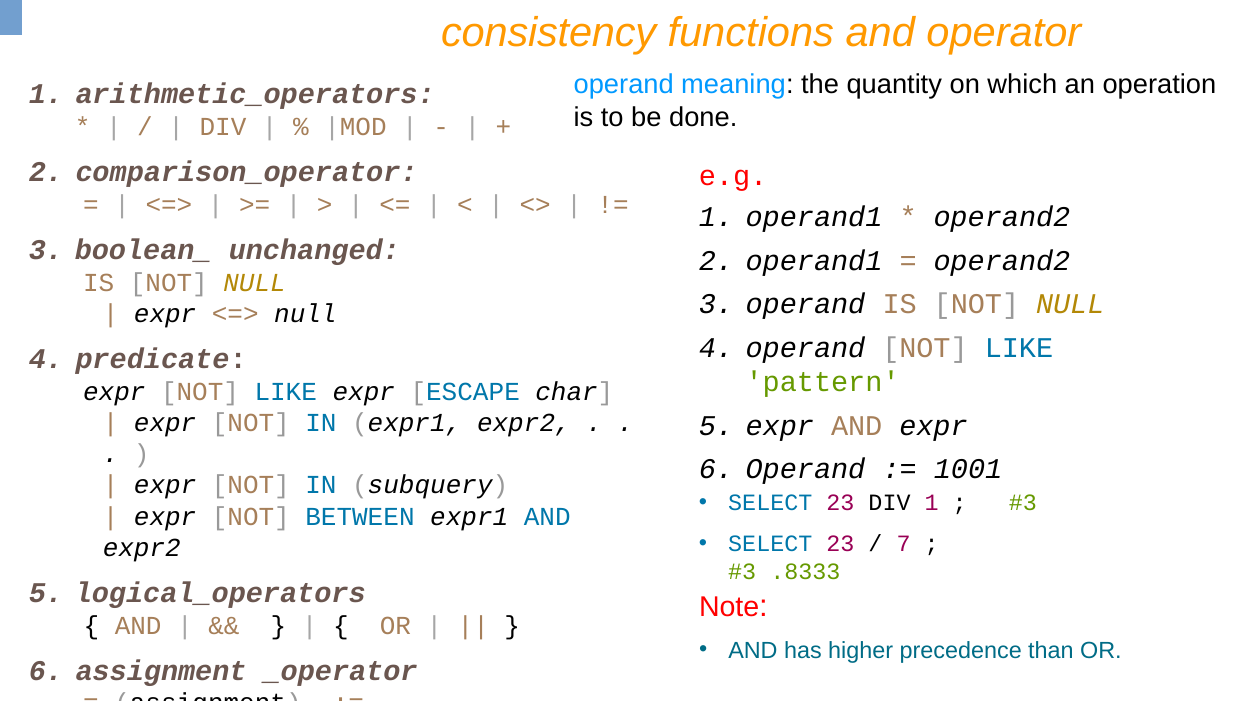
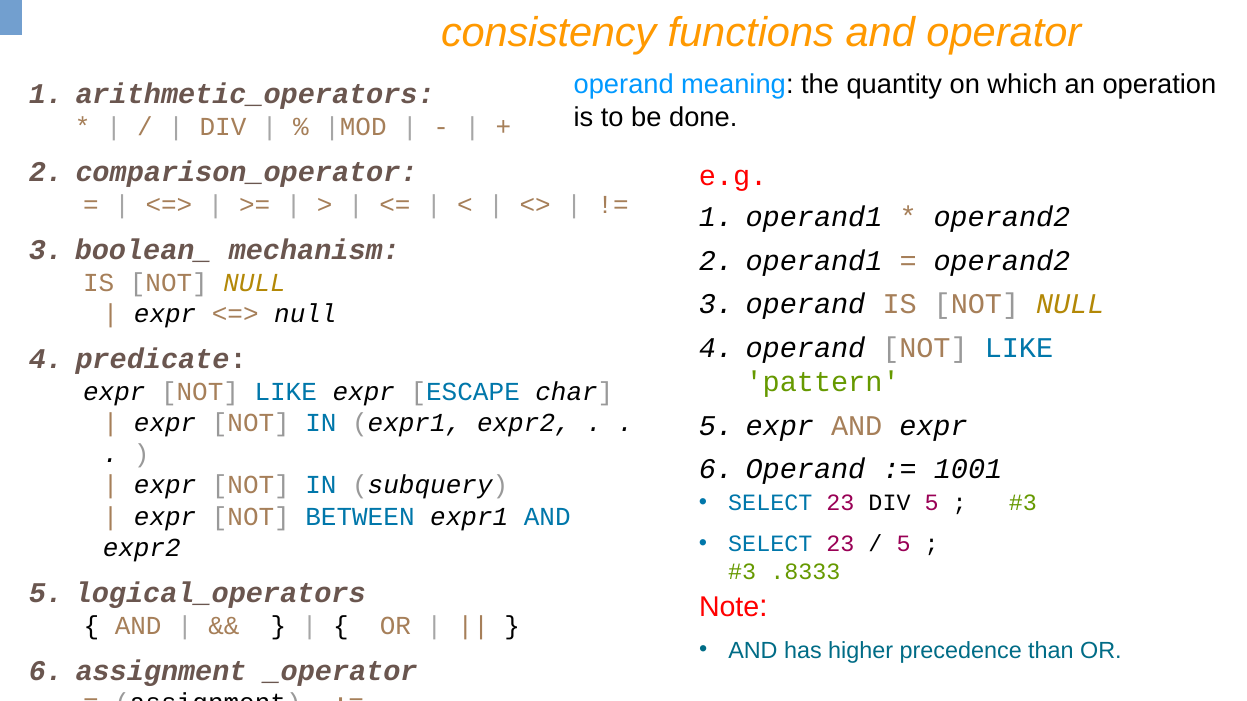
unchanged: unchanged -> mechanism
DIV 1: 1 -> 5
7 at (904, 544): 7 -> 5
